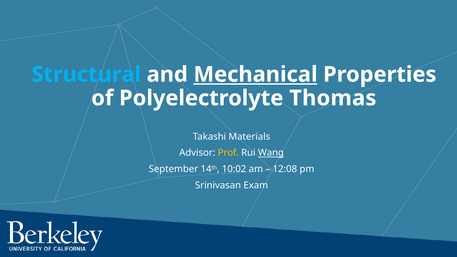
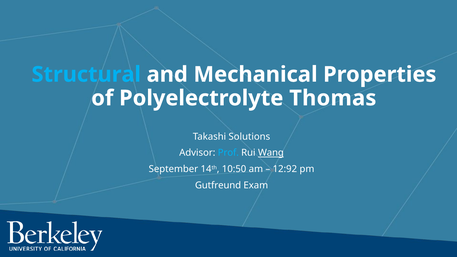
Mechanical underline: present -> none
Materials: Materials -> Solutions
Prof colour: yellow -> light blue
10:02: 10:02 -> 10:50
12:08: 12:08 -> 12:92
Srinivasan: Srinivasan -> Gutfreund
